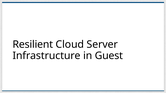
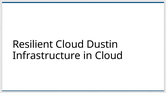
Server: Server -> Dustin
in Guest: Guest -> Cloud
